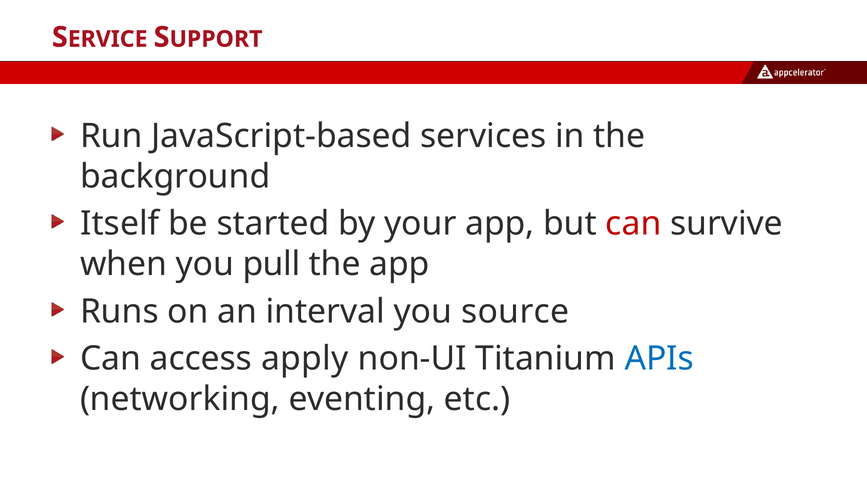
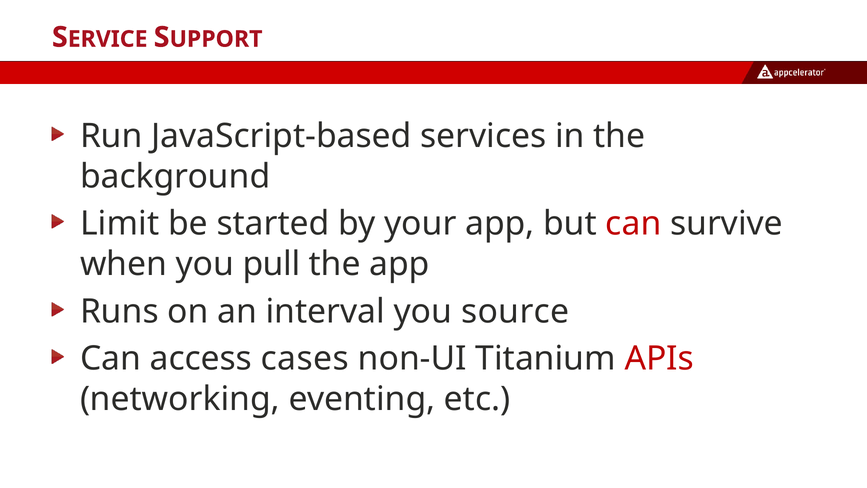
Itself: Itself -> Limit
apply: apply -> cases
APIs colour: blue -> red
